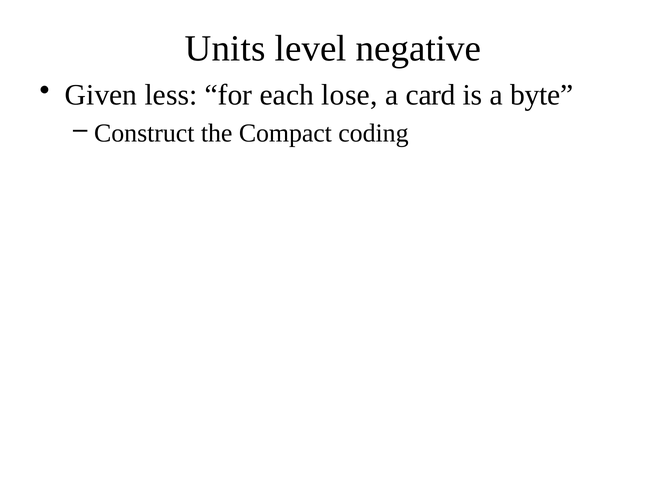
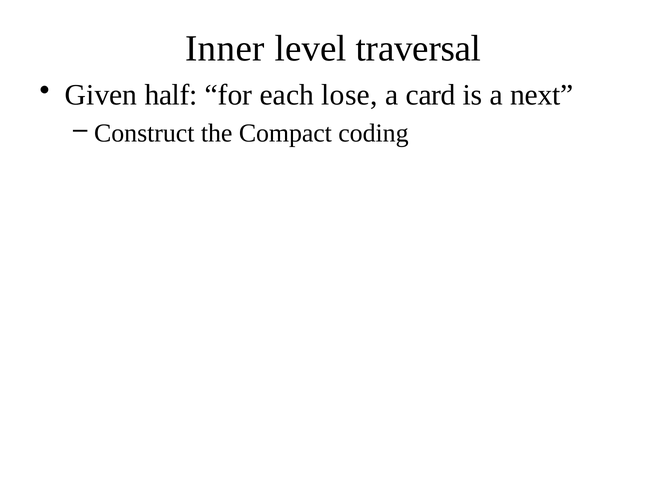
Units: Units -> Inner
negative: negative -> traversal
less: less -> half
byte: byte -> next
